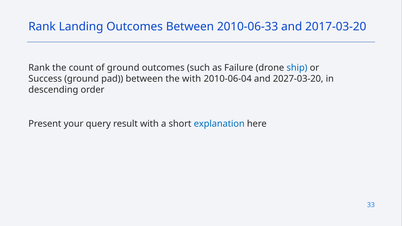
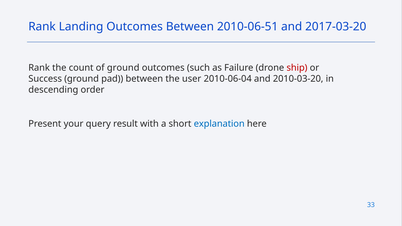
2010-06-33: 2010-06-33 -> 2010-06-51
ship colour: blue -> red
the with: with -> user
2027-03-20: 2027-03-20 -> 2010-03-20
